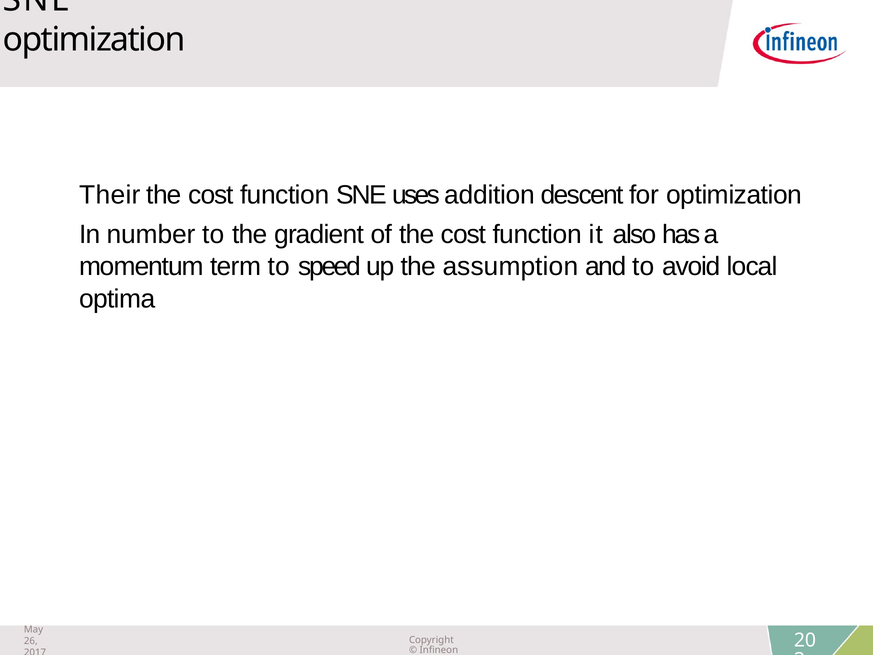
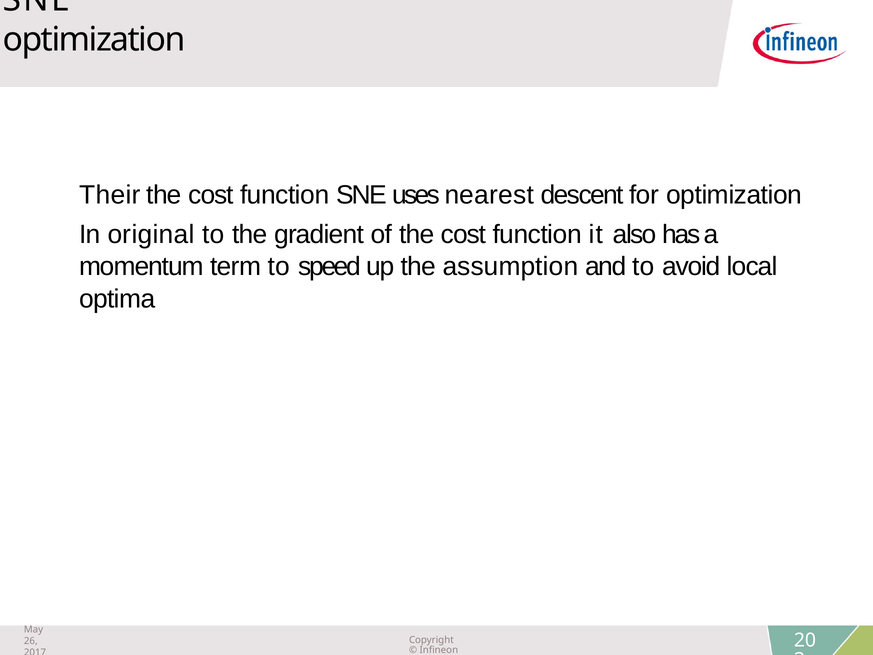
addition: addition -> nearest
number: number -> original
